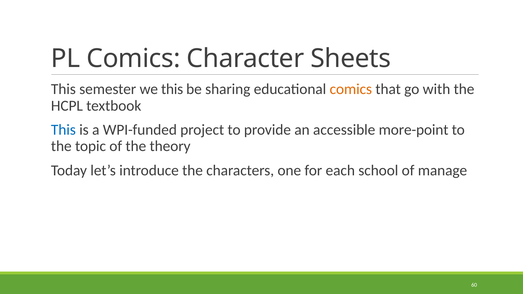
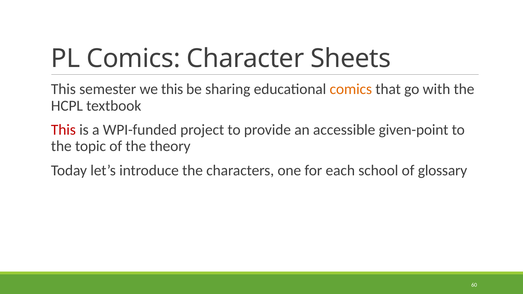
This at (63, 130) colour: blue -> red
more-point: more-point -> given-point
manage: manage -> glossary
